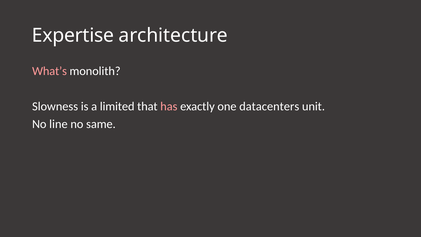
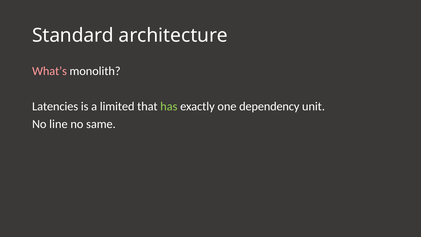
Expertise: Expertise -> Standard
Slowness: Slowness -> Latencies
has colour: pink -> light green
datacenters: datacenters -> dependency
